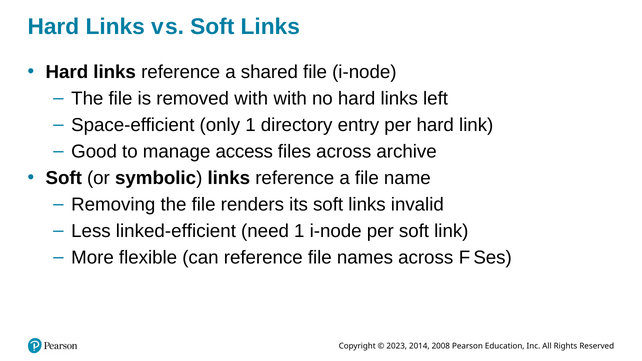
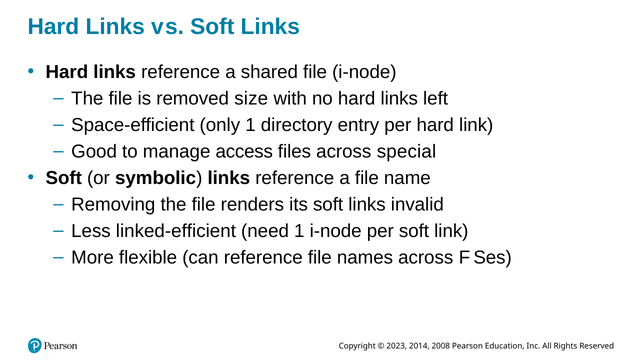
removed with: with -> size
archive: archive -> special
